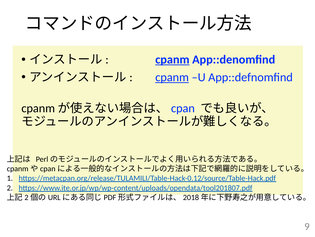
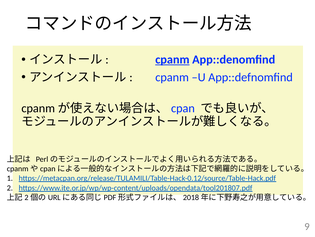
cpanm at (172, 77) underline: present -> none
